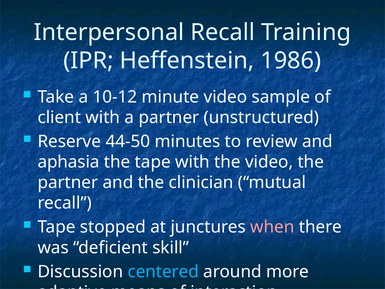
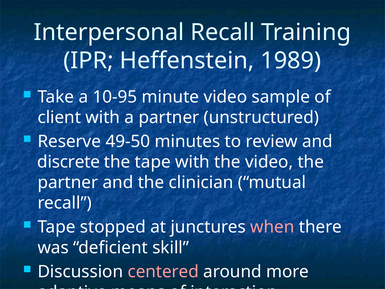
1986: 1986 -> 1989
10-12: 10-12 -> 10-95
44-50: 44-50 -> 49-50
aphasia: aphasia -> discrete
centered colour: light blue -> pink
